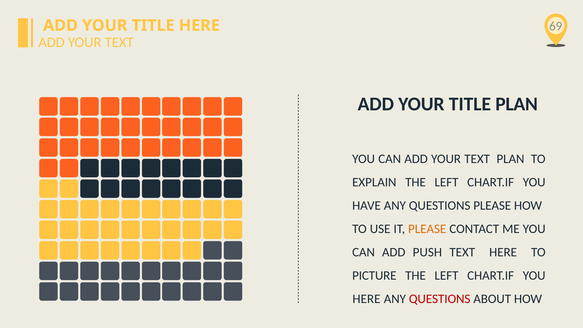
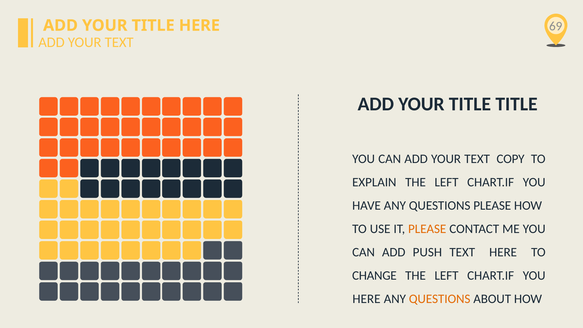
TITLE PLAN: PLAN -> TITLE
TEXT PLAN: PLAN -> COPY
PICTURE: PICTURE -> CHANGE
QUESTIONS at (440, 299) colour: red -> orange
